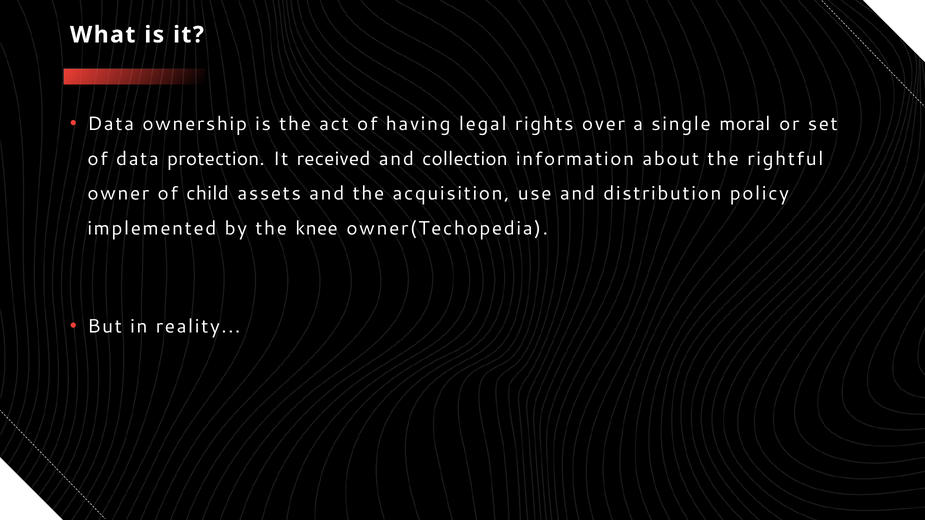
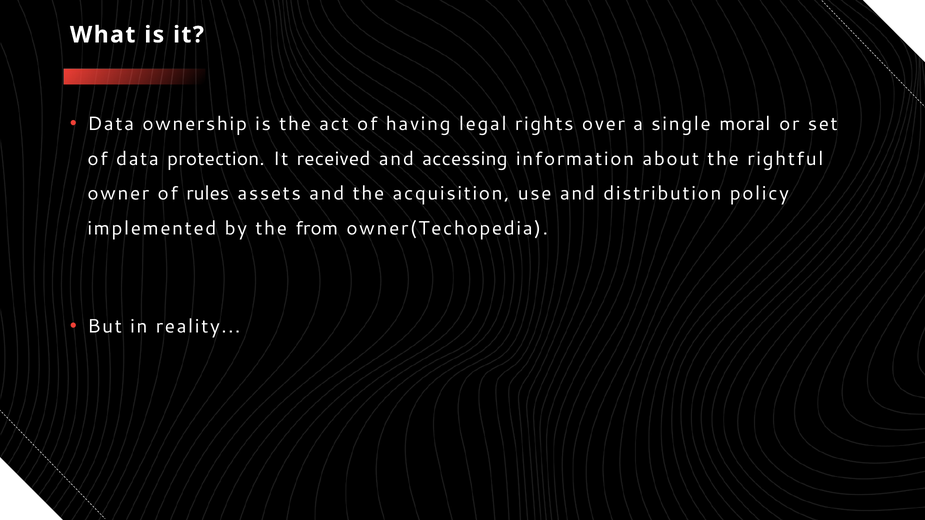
collection: collection -> accessing
child: child -> rules
knee: knee -> from
